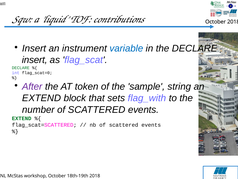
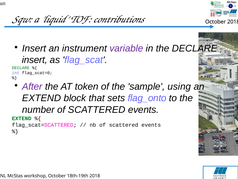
variable colour: blue -> purple
string: string -> using
flag_with: flag_with -> flag_onto
